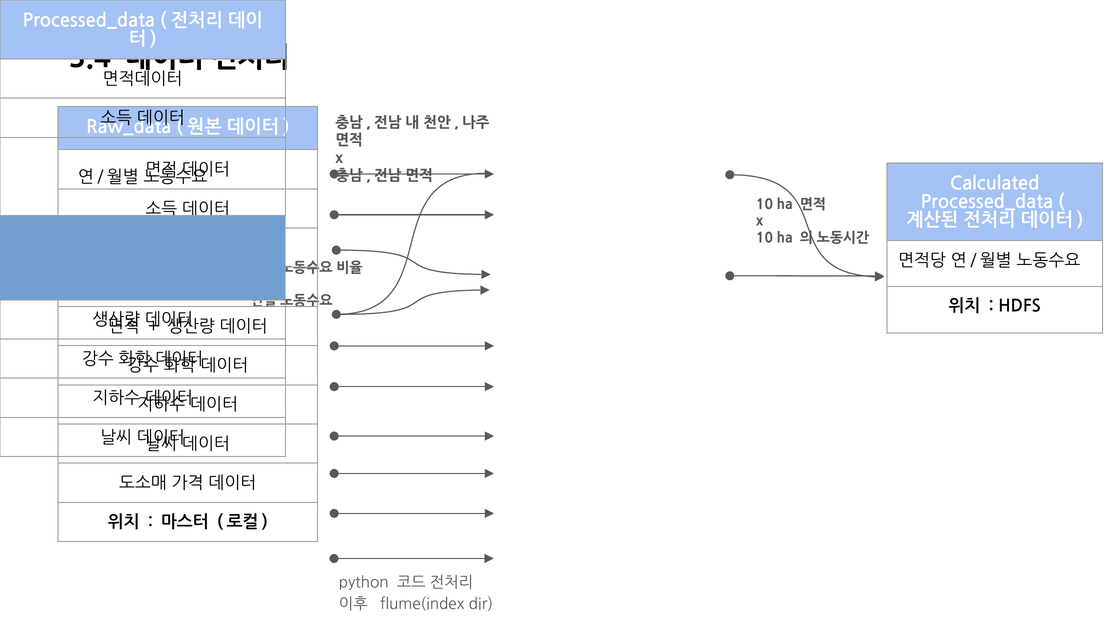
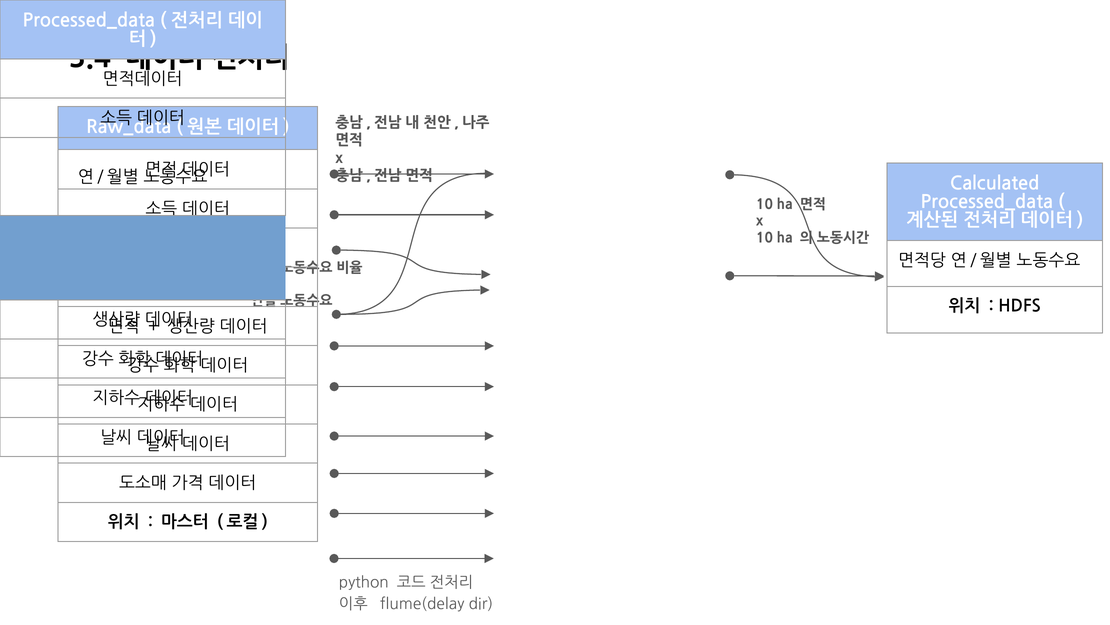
flume(index: flume(index -> flume(delay
